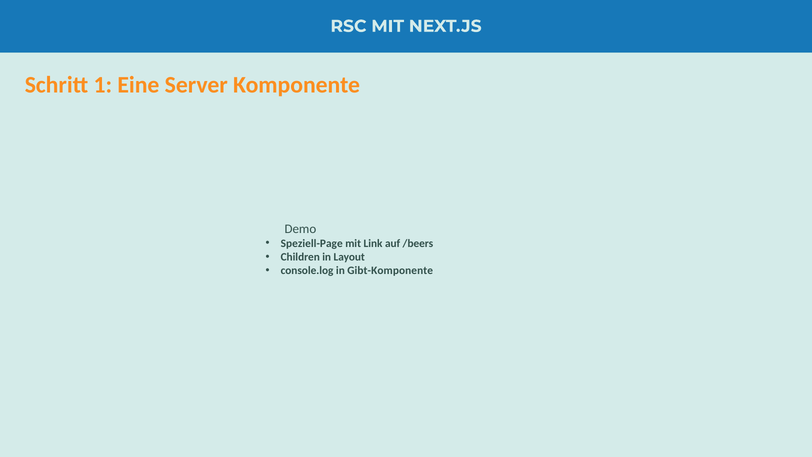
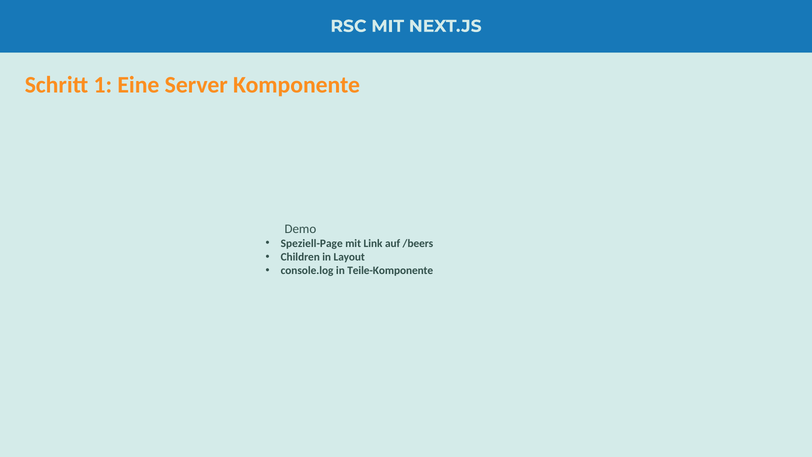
Gibt-Komponente: Gibt-Komponente -> Teile-Komponente
